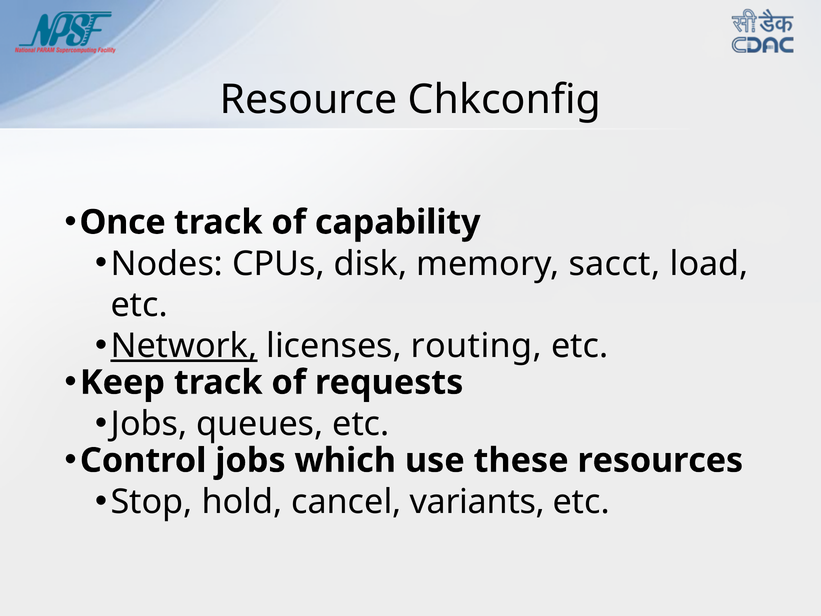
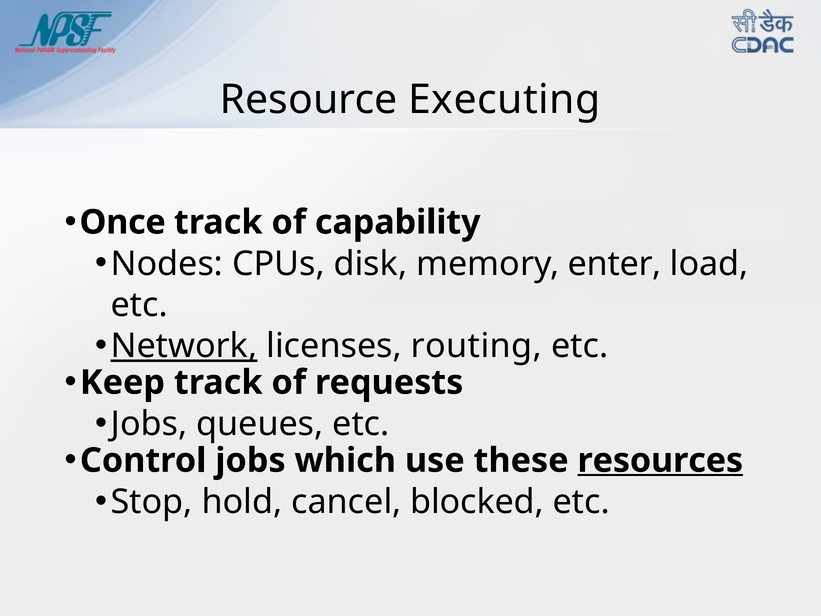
Chkconfig: Chkconfig -> Executing
sacct: sacct -> enter
resources underline: none -> present
variants: variants -> blocked
